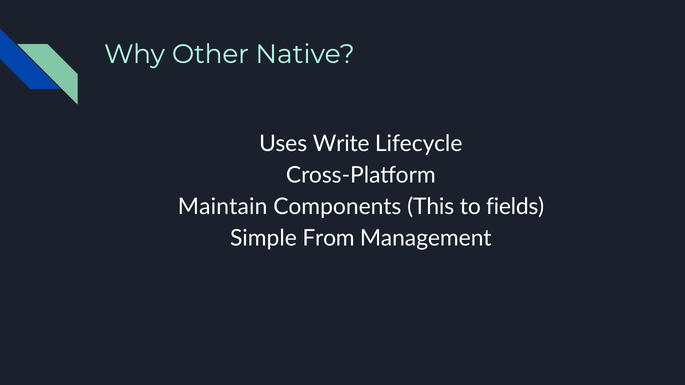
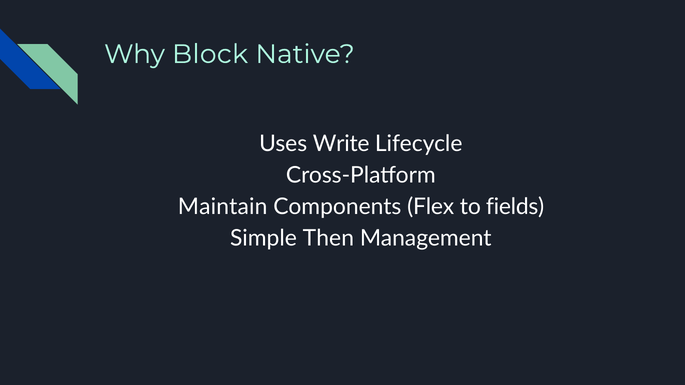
Other: Other -> Block
This: This -> Flex
From: From -> Then
